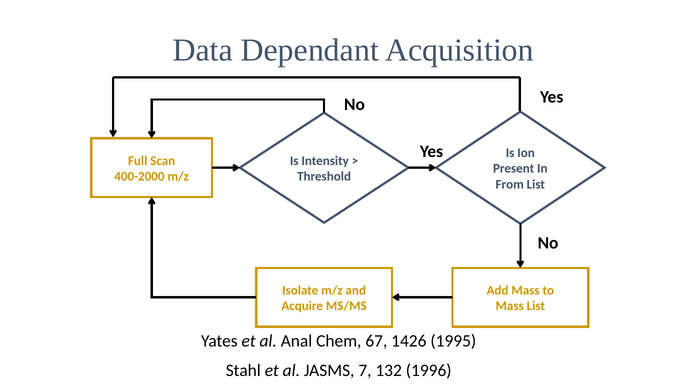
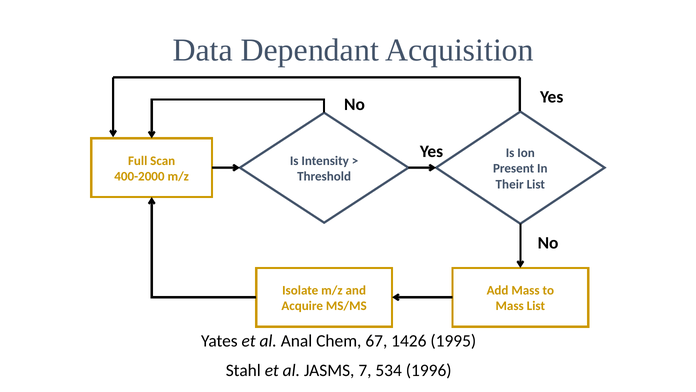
From: From -> Their
132: 132 -> 534
